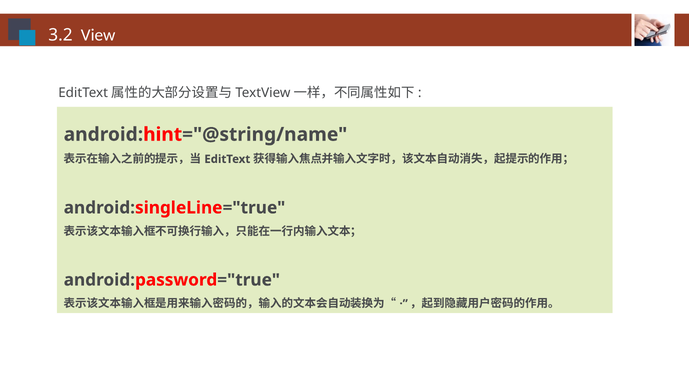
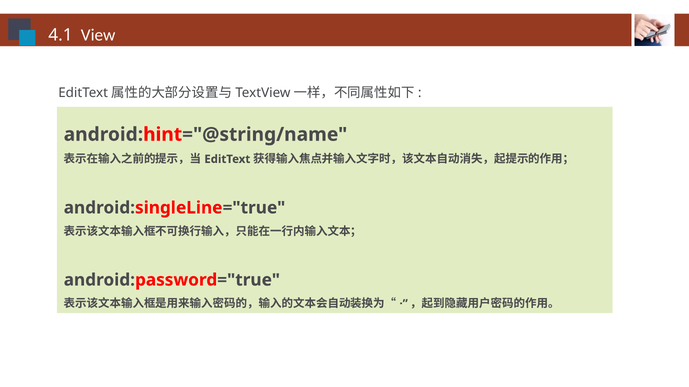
3.2: 3.2 -> 4.1
